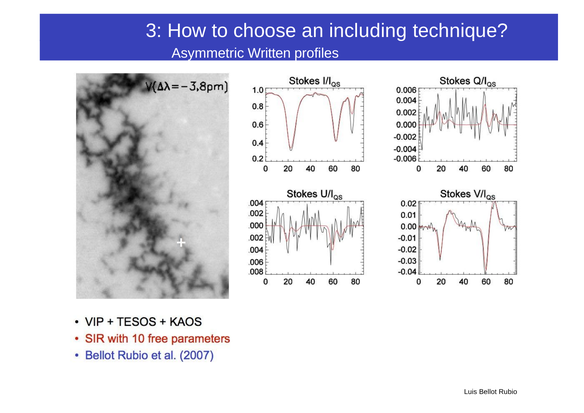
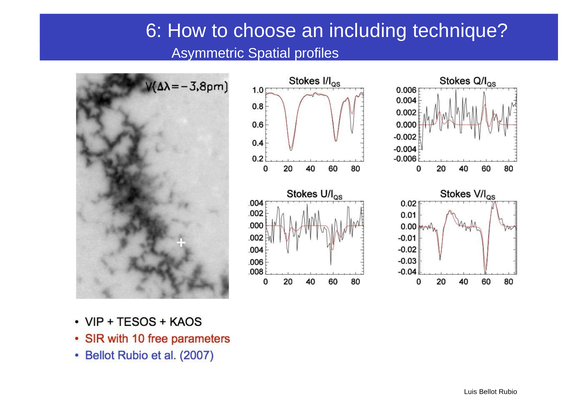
3: 3 -> 6
Written: Written -> Spatial
